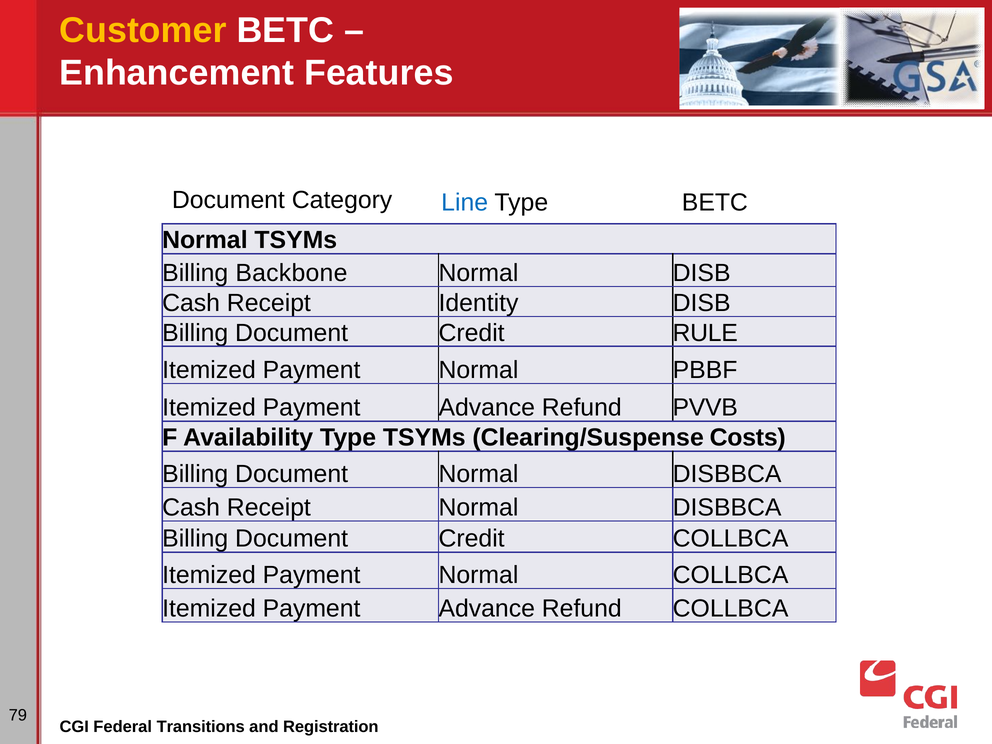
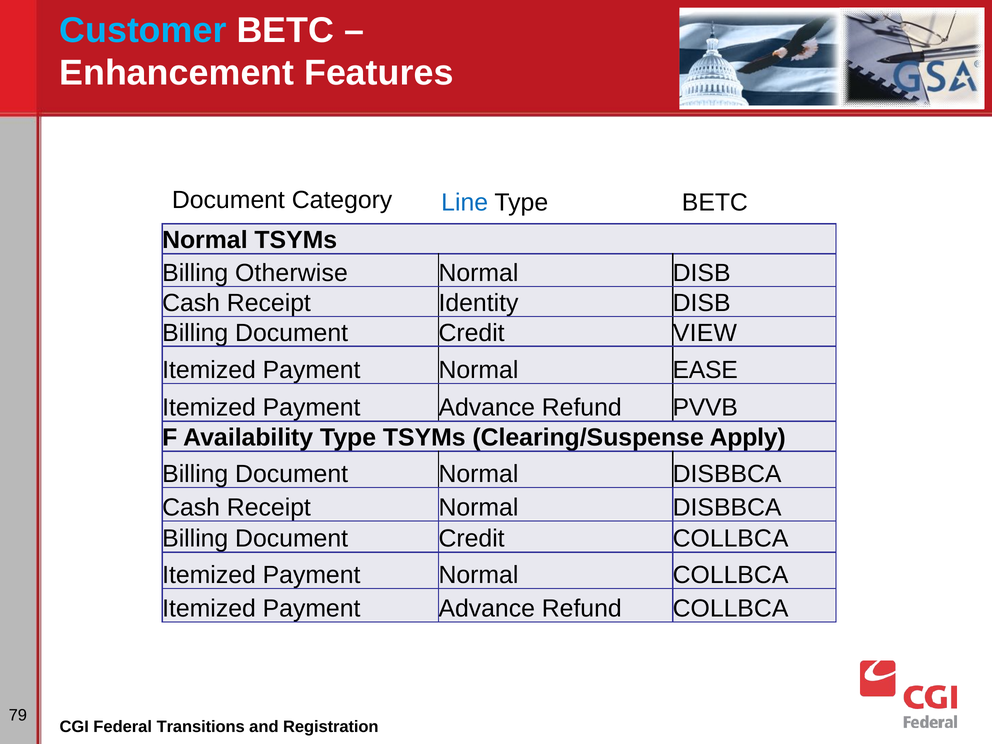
Customer colour: yellow -> light blue
Backbone: Backbone -> Otherwise
RULE: RULE -> VIEW
PBBF: PBBF -> EASE
Costs: Costs -> Apply
